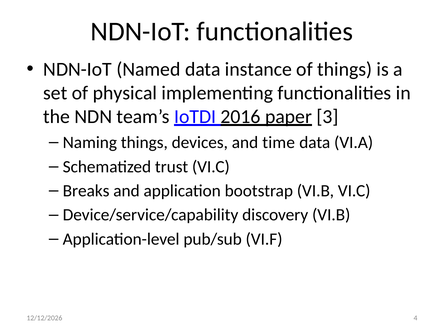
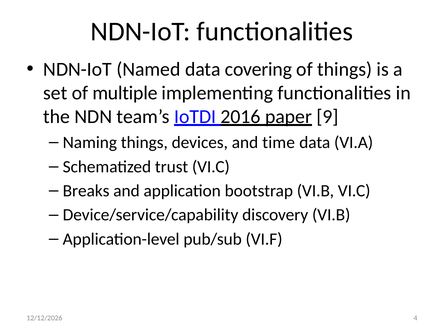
instance: instance -> covering
physical: physical -> multiple
3: 3 -> 9
